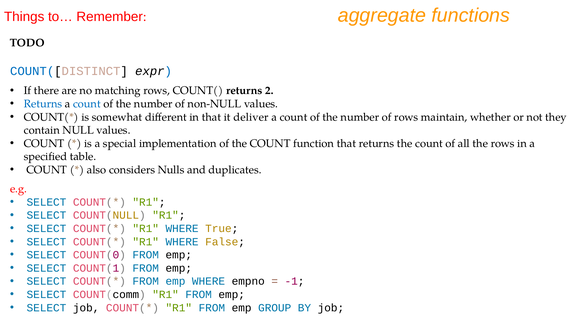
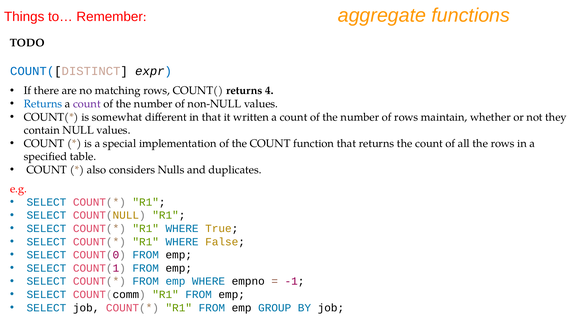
2: 2 -> 4
count at (87, 104) colour: blue -> purple
deliver: deliver -> written
